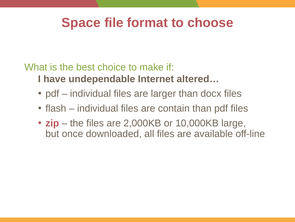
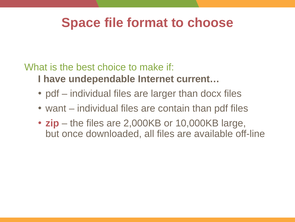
altered…: altered… -> current…
flash: flash -> want
